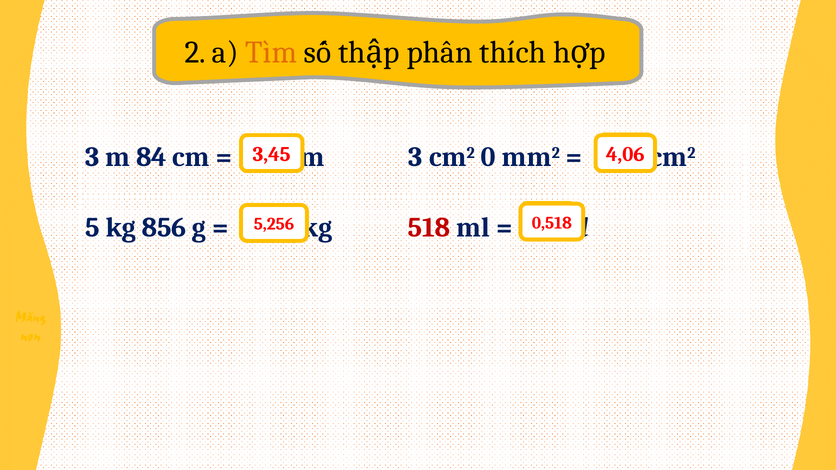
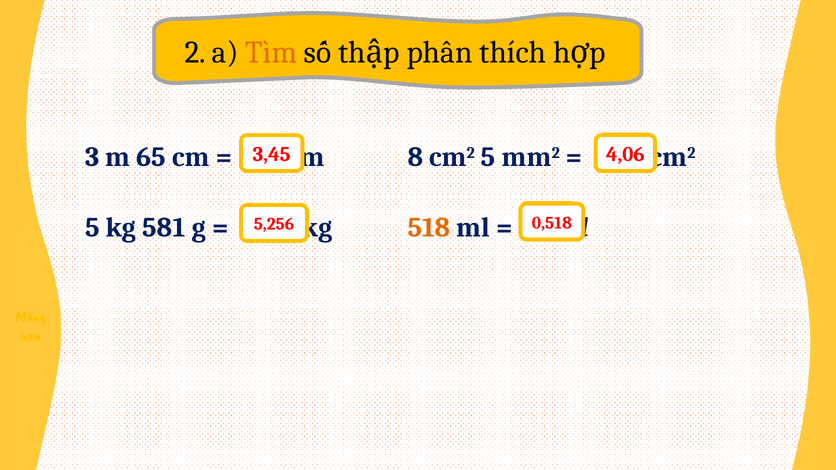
84: 84 -> 65
3 at (415, 157): 3 -> 8
0 at (488, 157): 0 -> 5
856: 856 -> 581
518 colour: red -> orange
